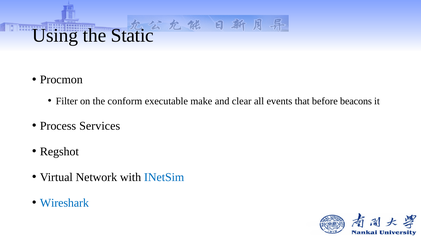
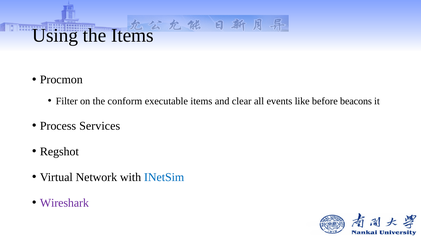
the Static: Static -> Items
executable make: make -> items
that: that -> like
Wireshark colour: blue -> purple
